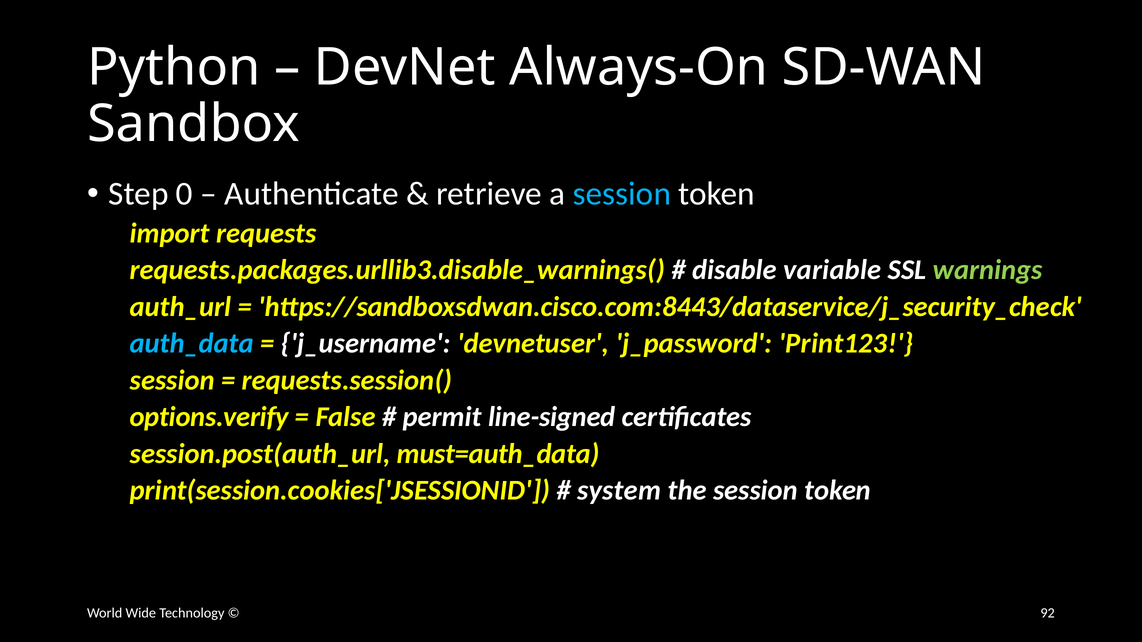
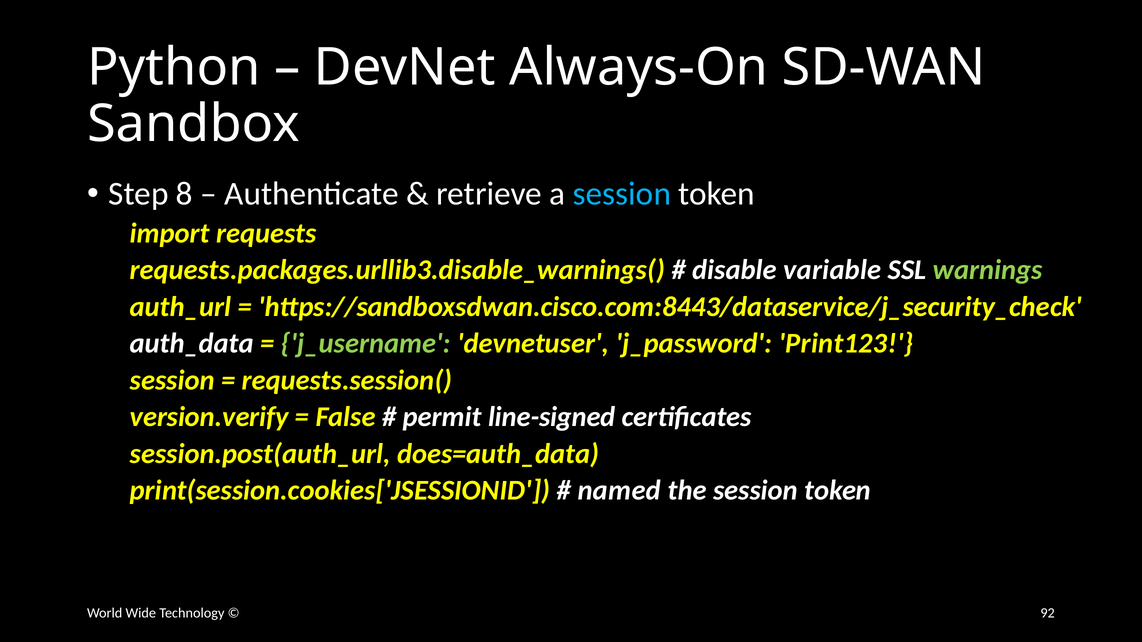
0: 0 -> 8
auth_data colour: light blue -> white
j_username colour: white -> light green
options.verify: options.verify -> version.verify
must=auth_data: must=auth_data -> does=auth_data
system: system -> named
